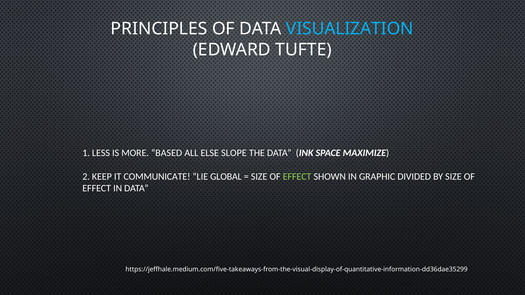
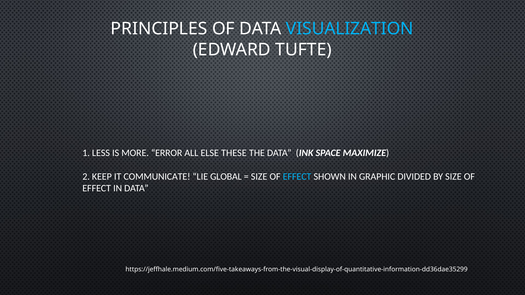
BASED: BASED -> ERROR
SLOPE: SLOPE -> THESE
EFFECT at (297, 177) colour: light green -> light blue
